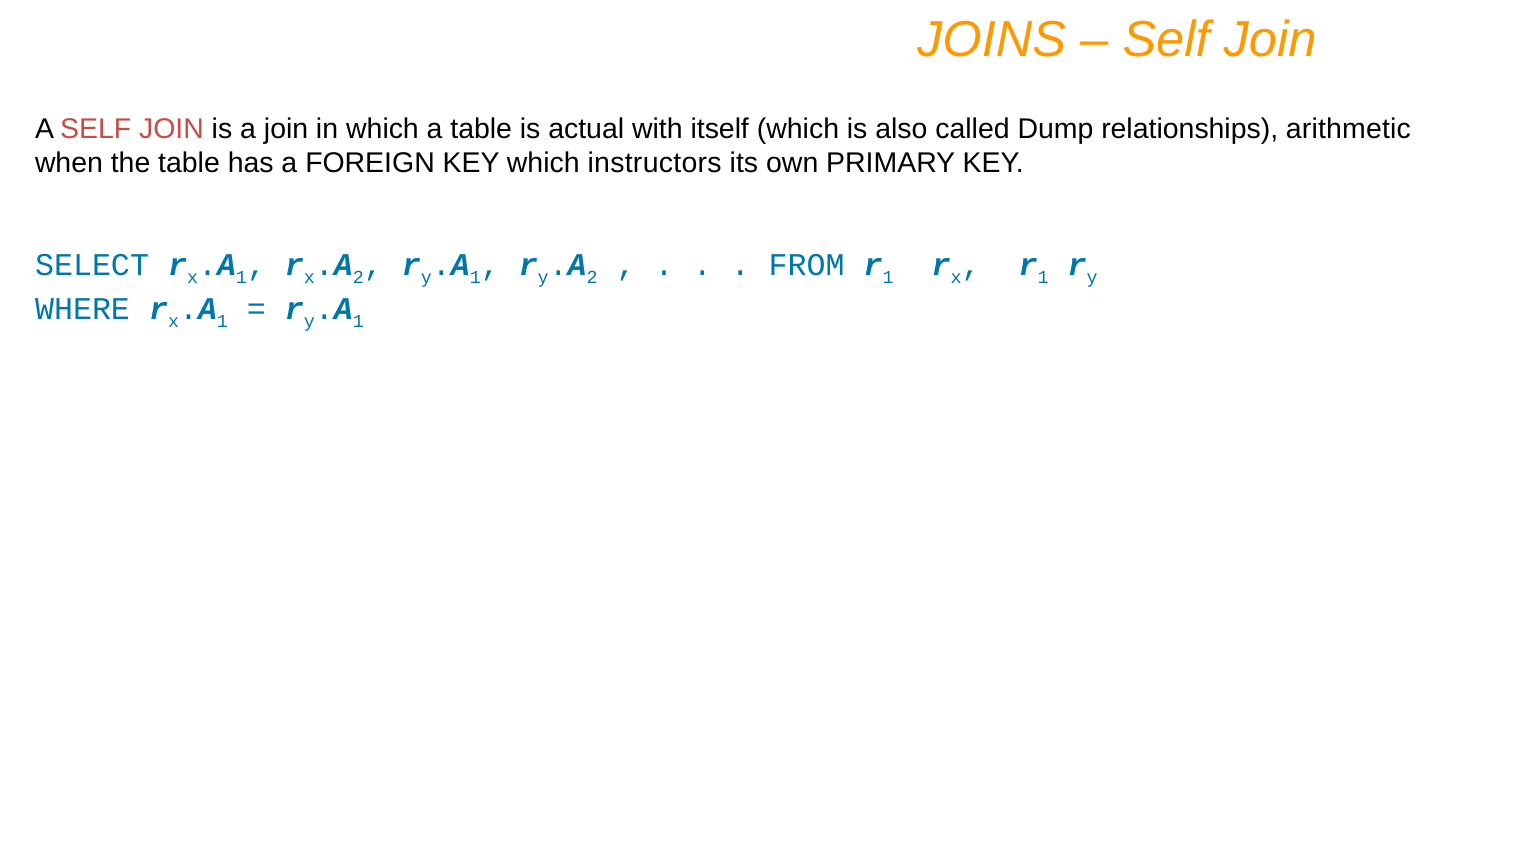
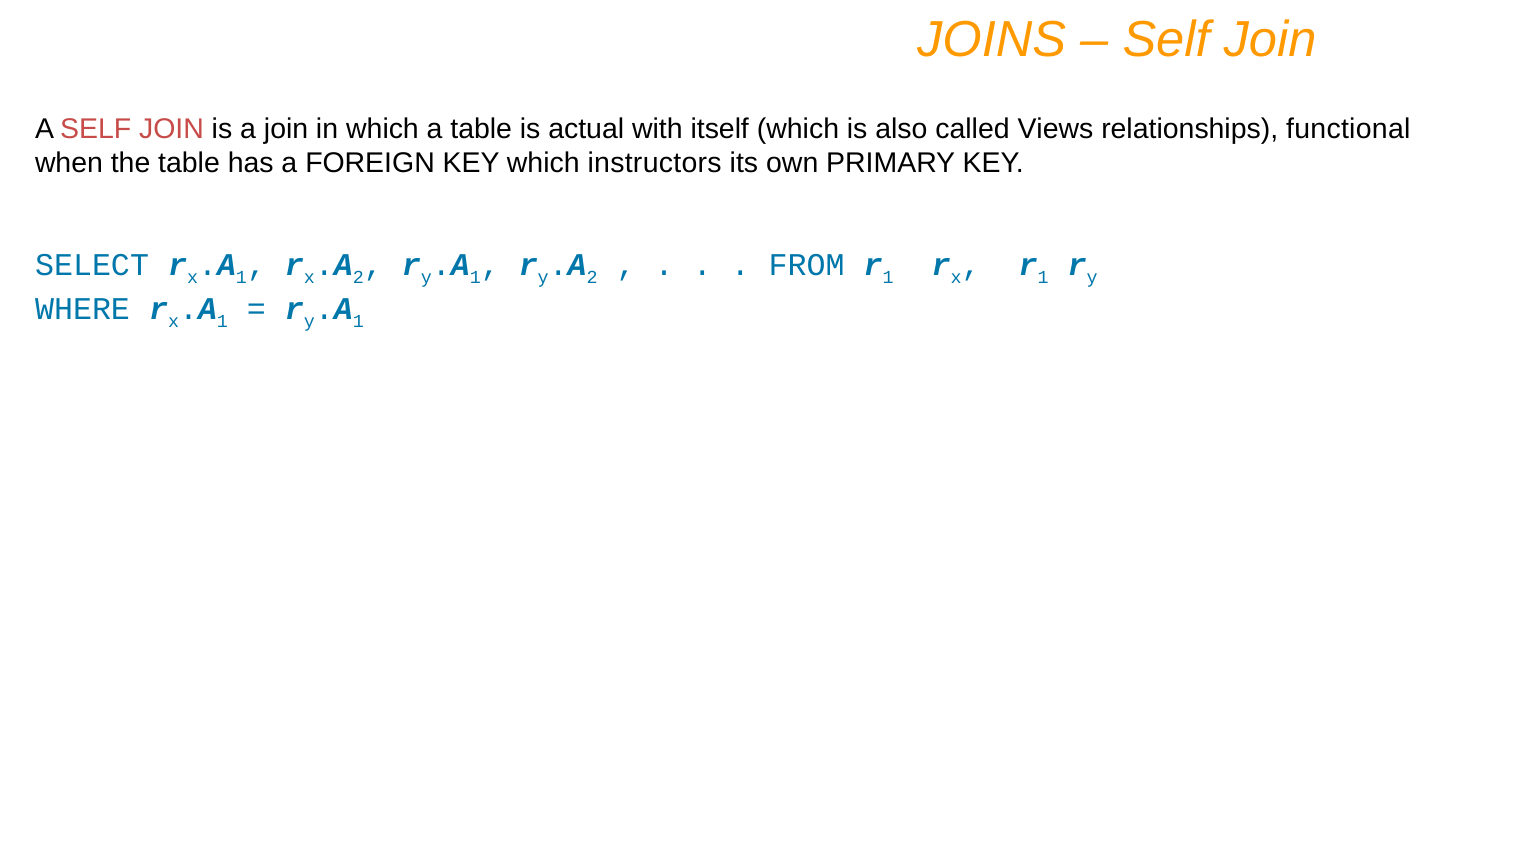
Dump: Dump -> Views
arithmetic: arithmetic -> functional
